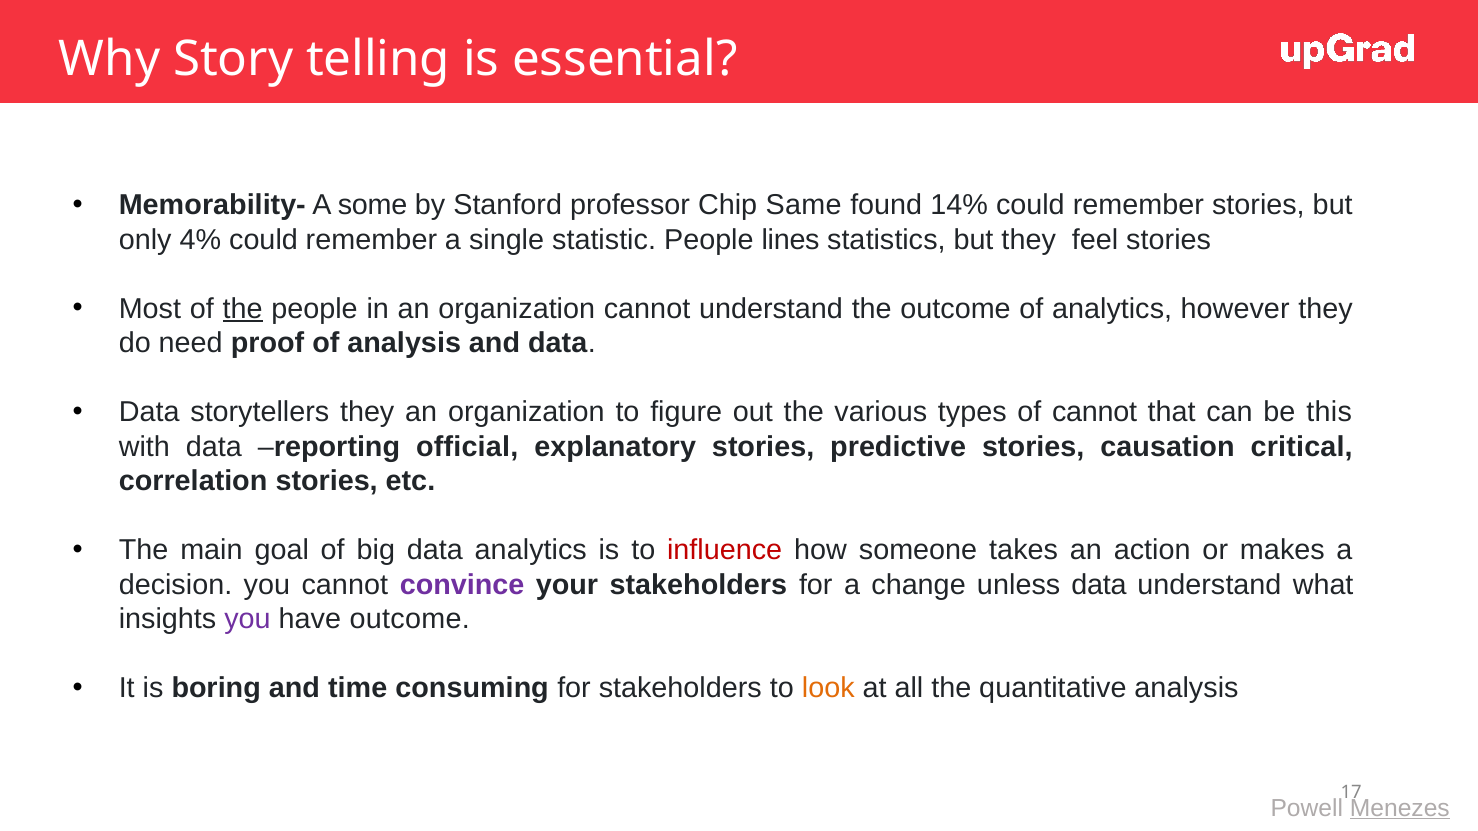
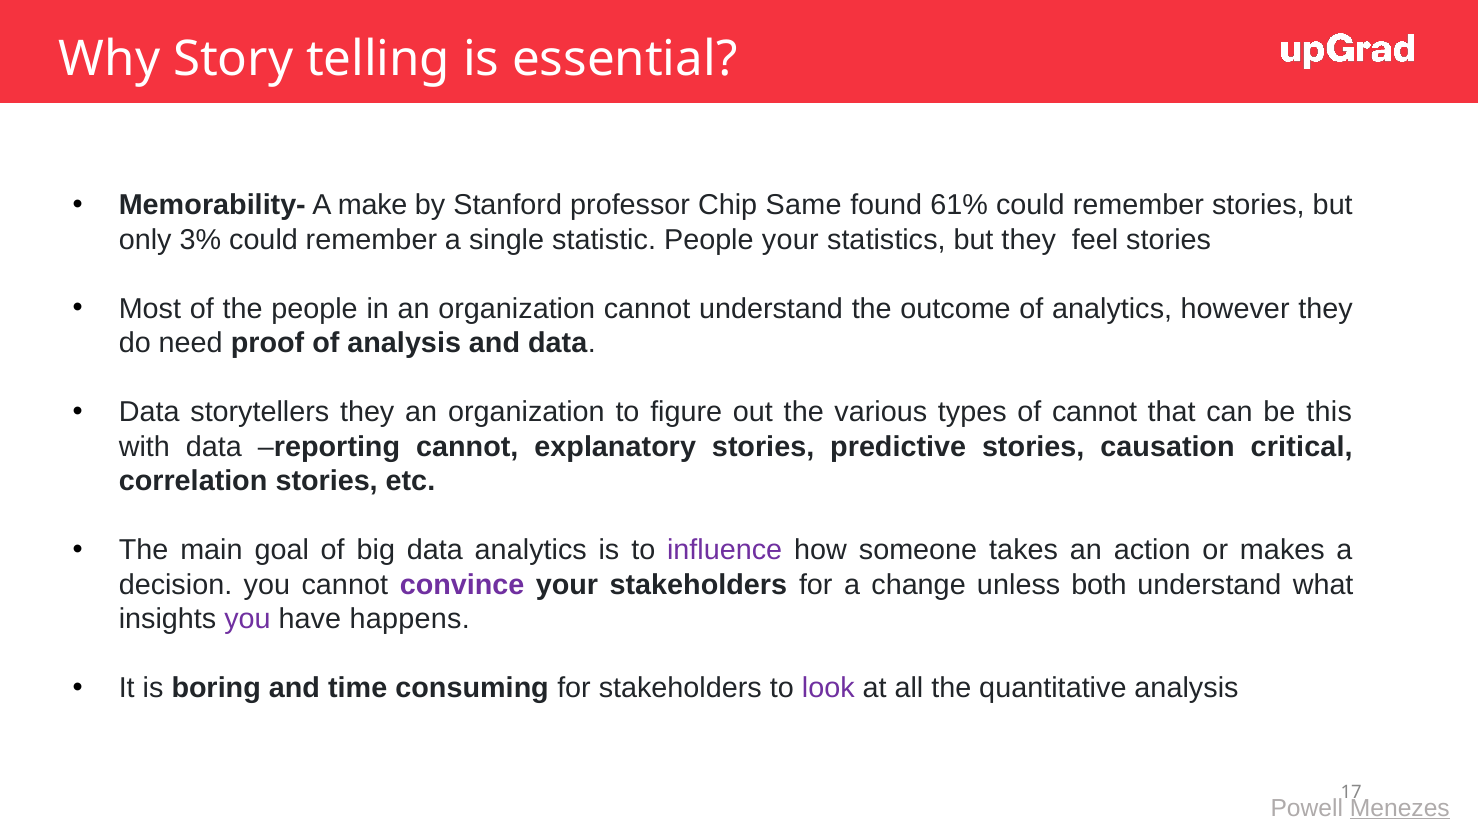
some: some -> make
14%: 14% -> 61%
4%: 4% -> 3%
People lines: lines -> your
the at (243, 309) underline: present -> none
reporting official: official -> cannot
influence colour: red -> purple
unless data: data -> both
have outcome: outcome -> happens
look colour: orange -> purple
